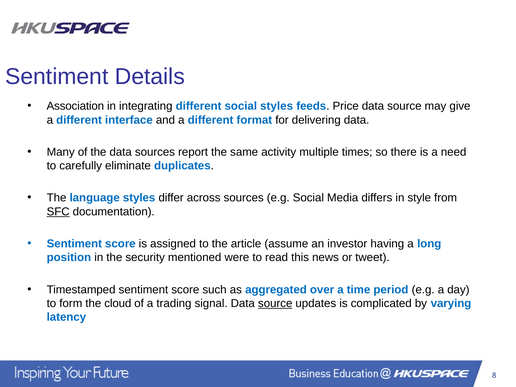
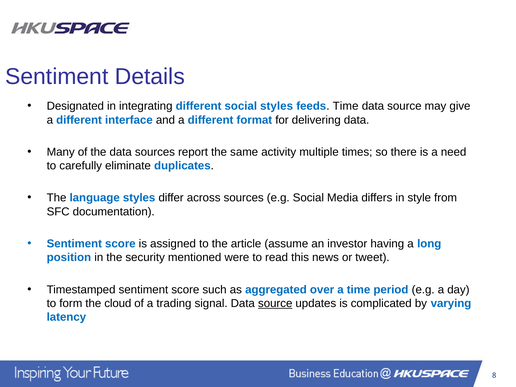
Association: Association -> Designated
feeds Price: Price -> Time
SFC underline: present -> none
